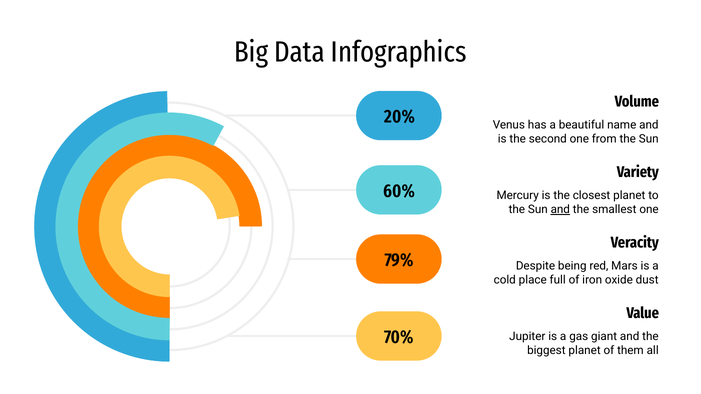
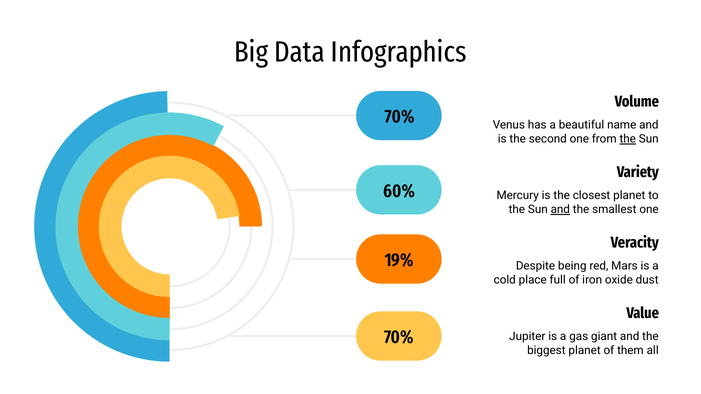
20% at (400, 117): 20% -> 70%
the at (628, 139) underline: none -> present
79%: 79% -> 19%
